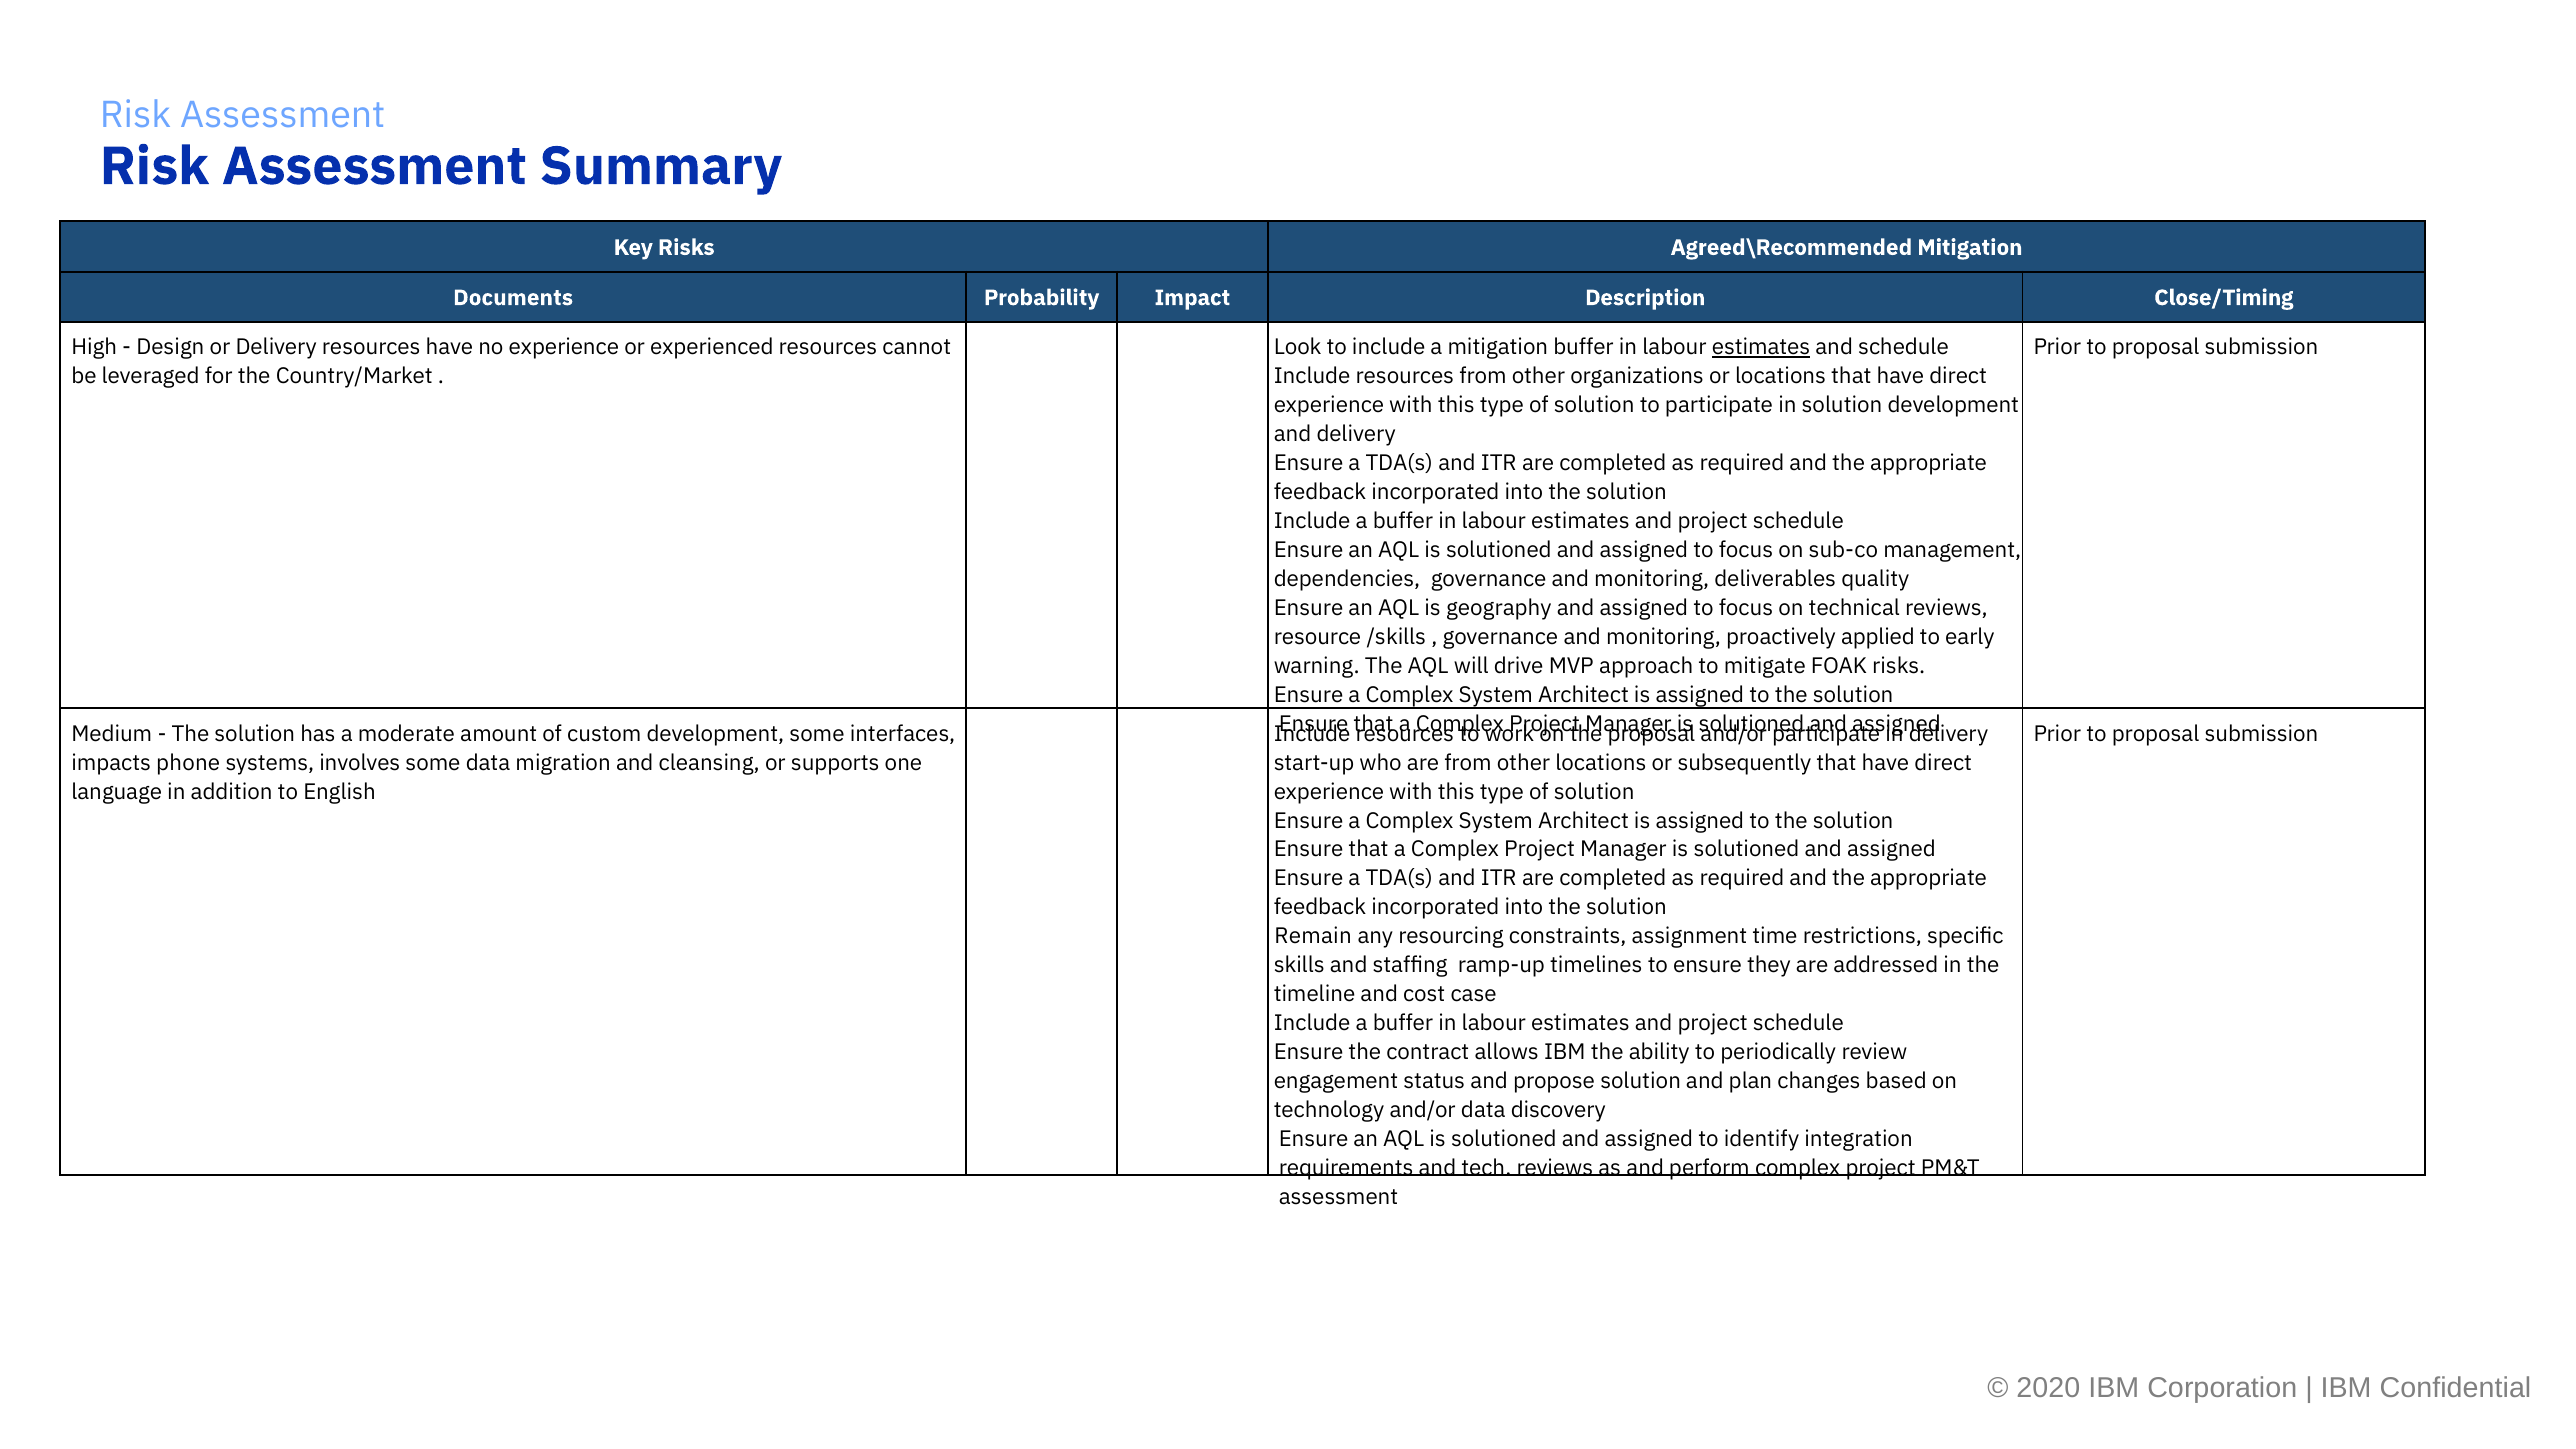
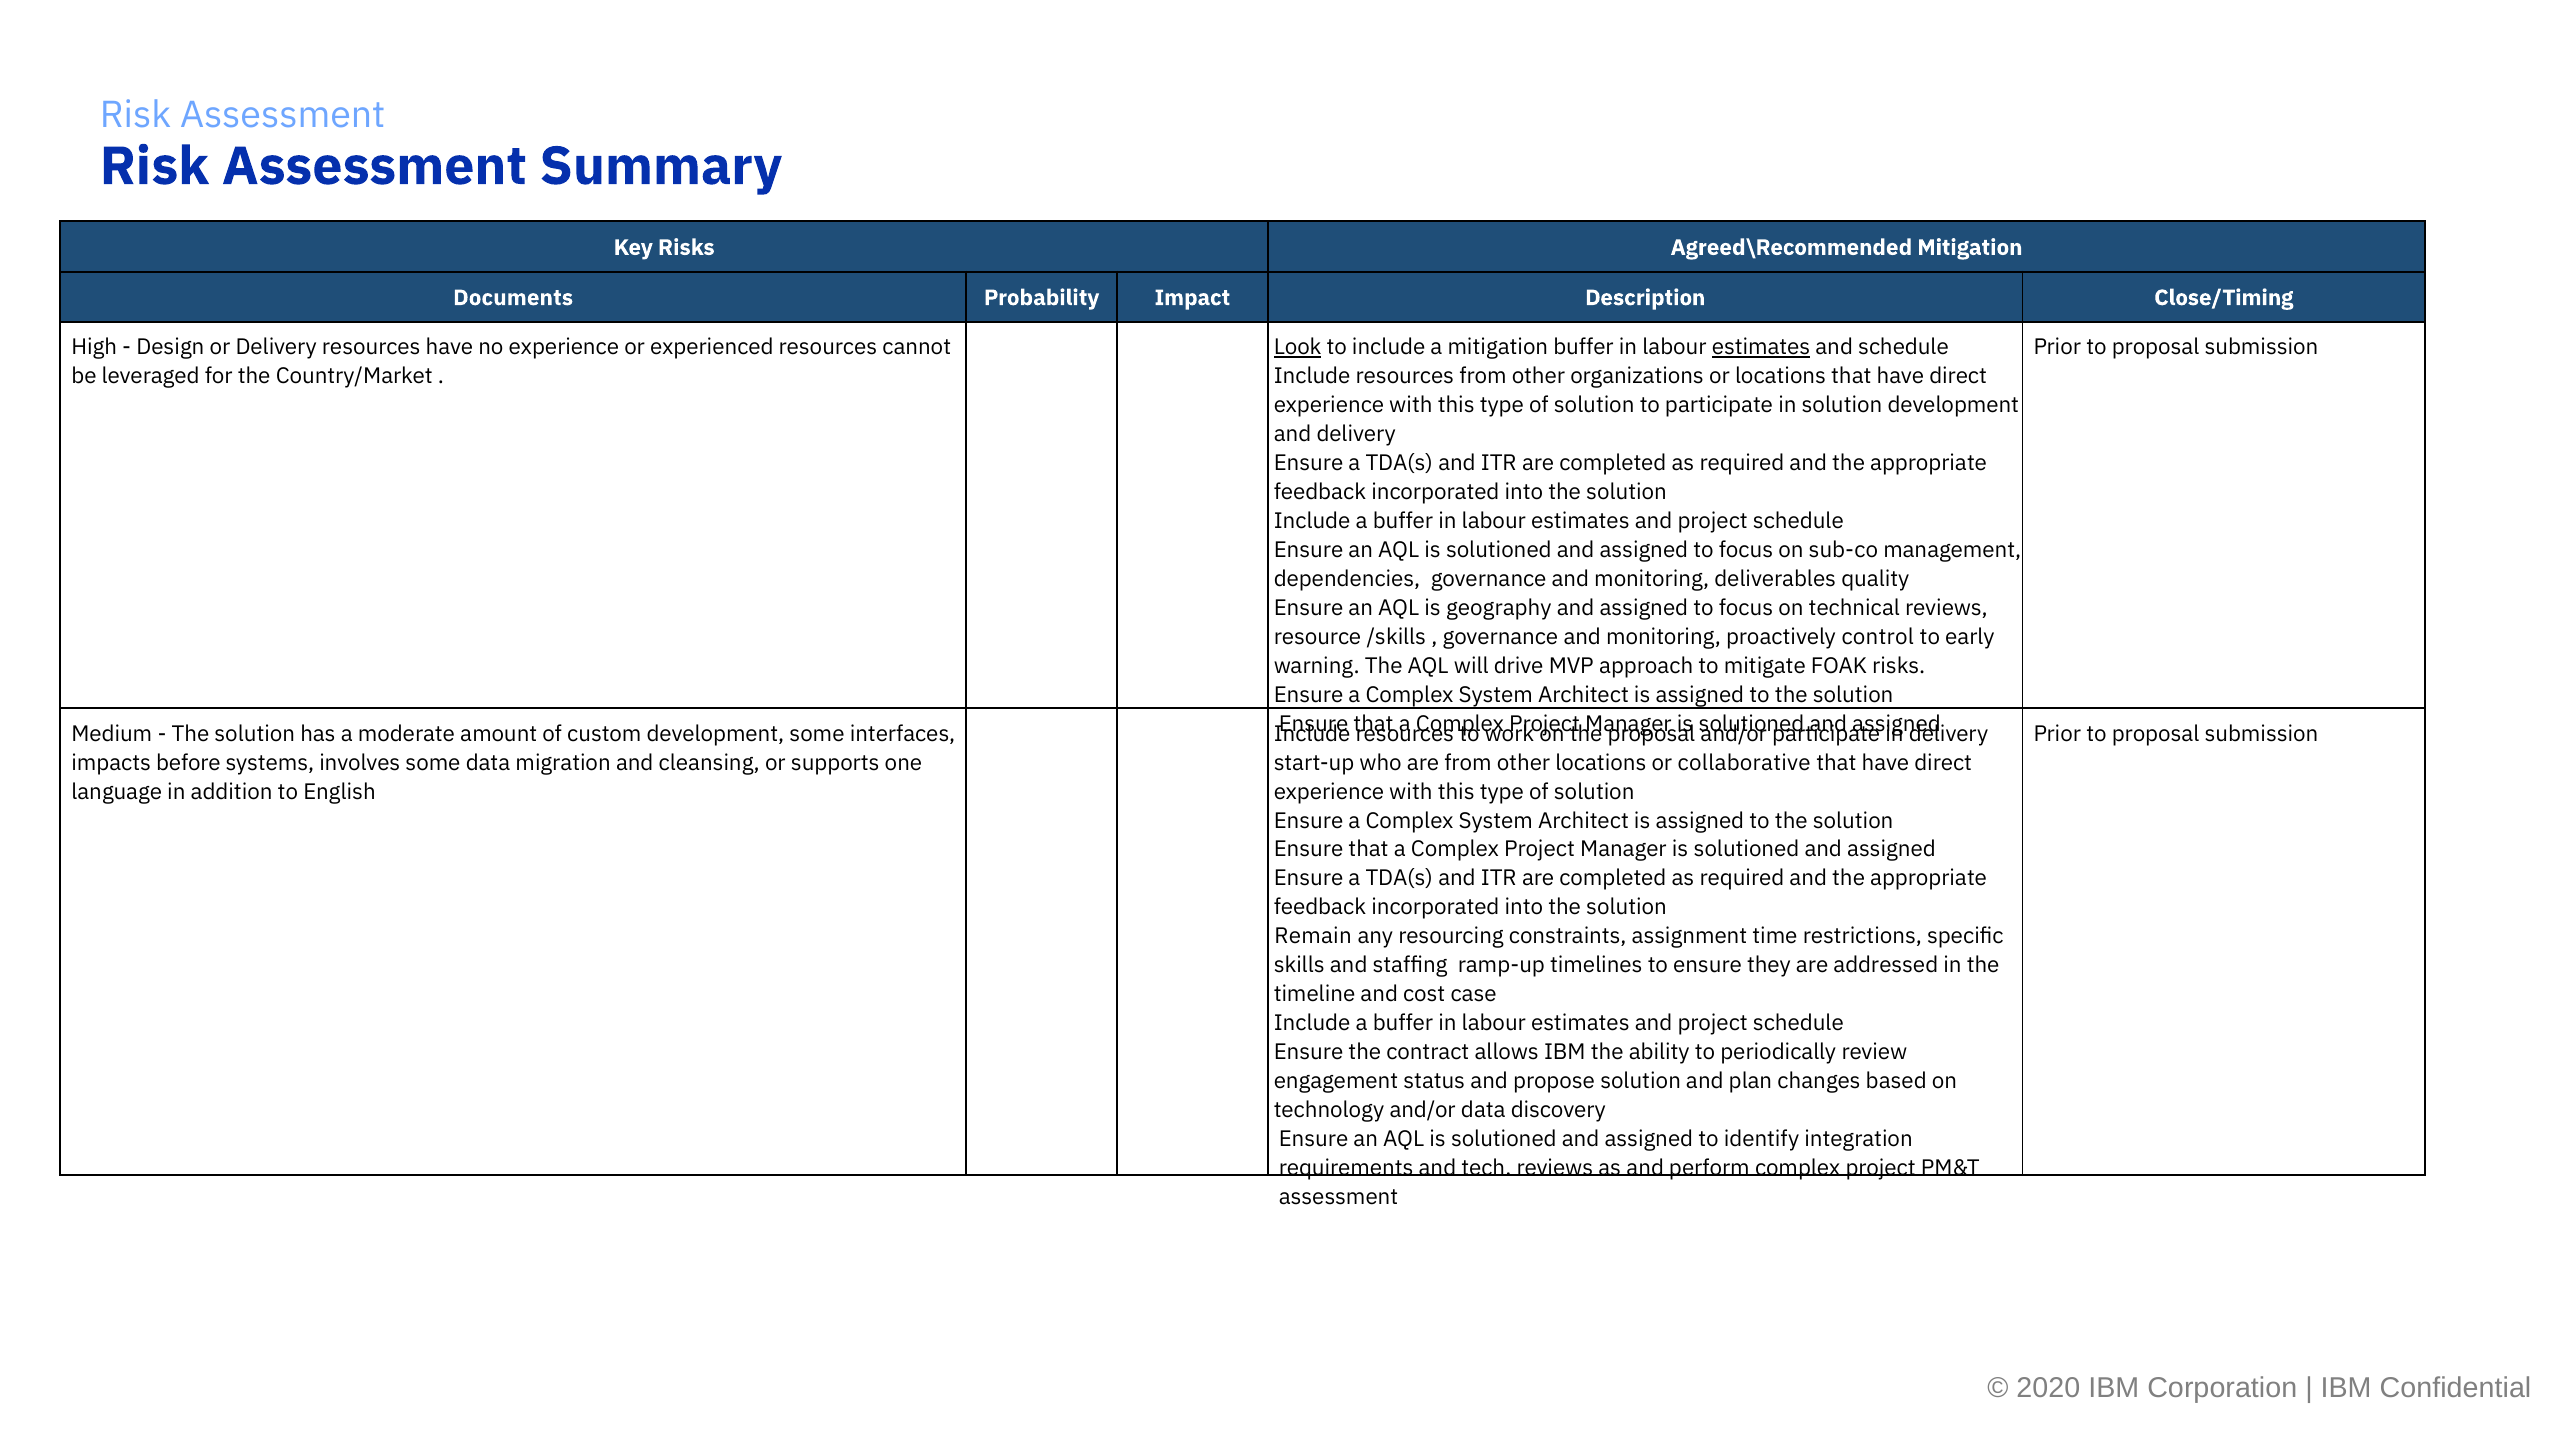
Look underline: none -> present
applied: applied -> control
phone: phone -> before
subsequently: subsequently -> collaborative
